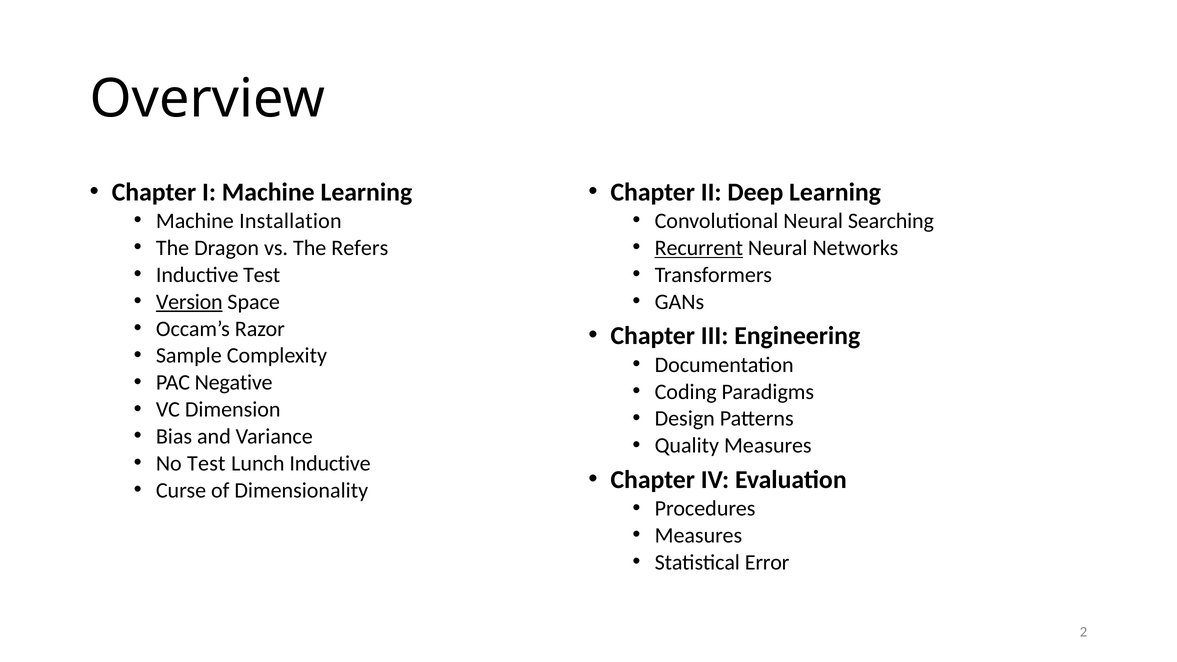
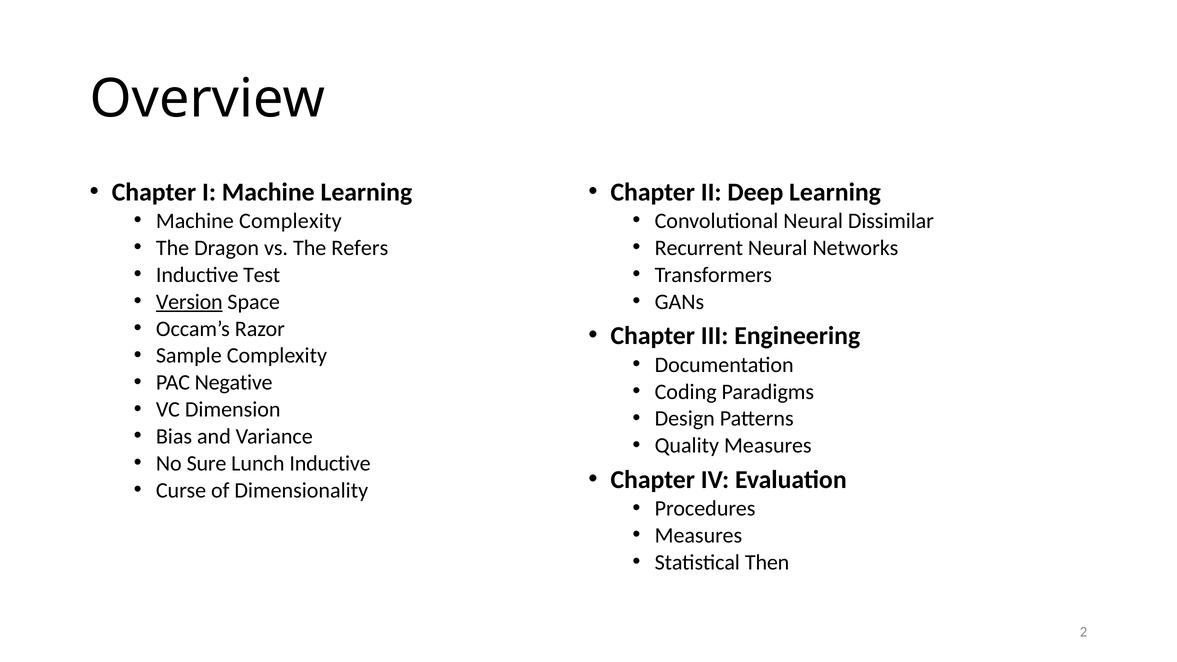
Machine Installation: Installation -> Complexity
Searching: Searching -> Dissimilar
Recurrent underline: present -> none
No Test: Test -> Sure
Error: Error -> Then
